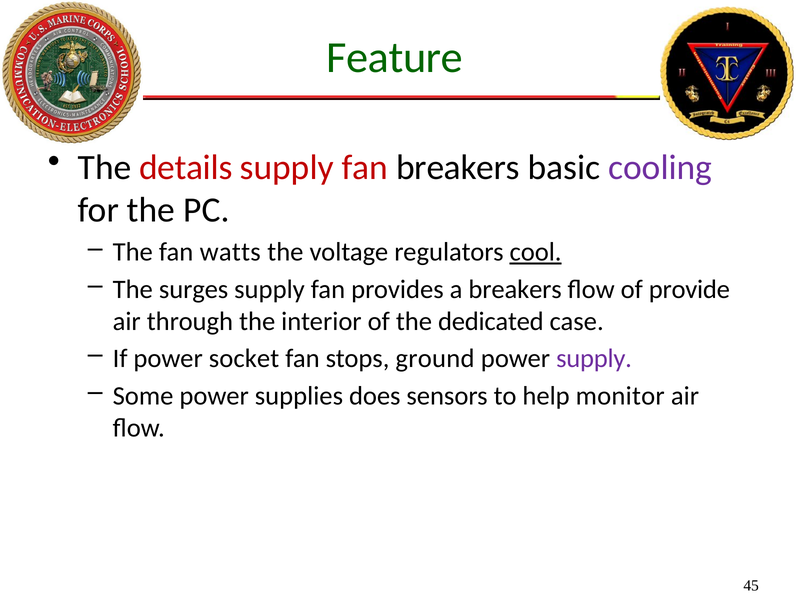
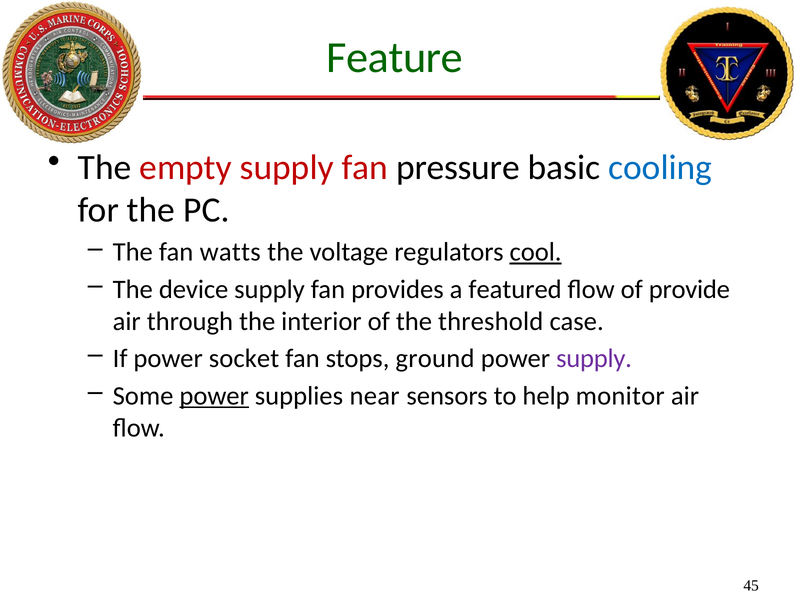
details: details -> empty
fan breakers: breakers -> pressure
cooling colour: purple -> blue
surges: surges -> device
a breakers: breakers -> featured
dedicated: dedicated -> threshold
power at (214, 396) underline: none -> present
does: does -> near
